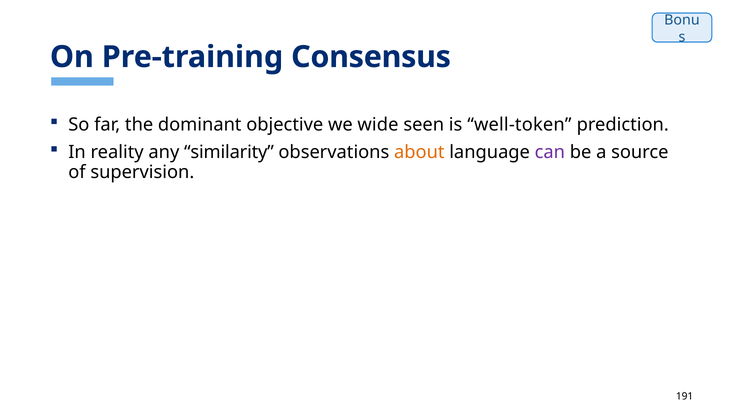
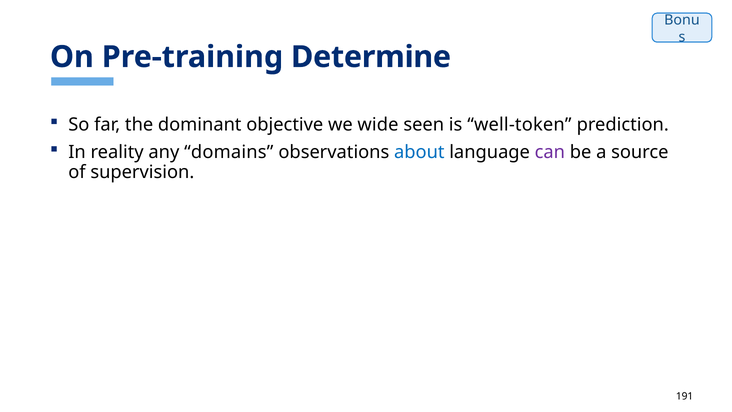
Consensus: Consensus -> Determine
similarity: similarity -> domains
about colour: orange -> blue
